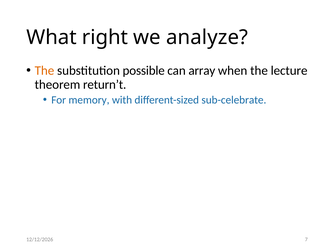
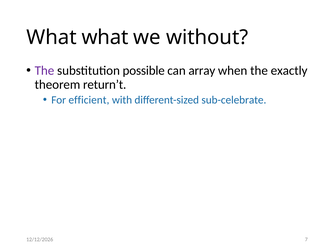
What right: right -> what
analyze: analyze -> without
The at (44, 70) colour: orange -> purple
lecture: lecture -> exactly
memory: memory -> efficient
